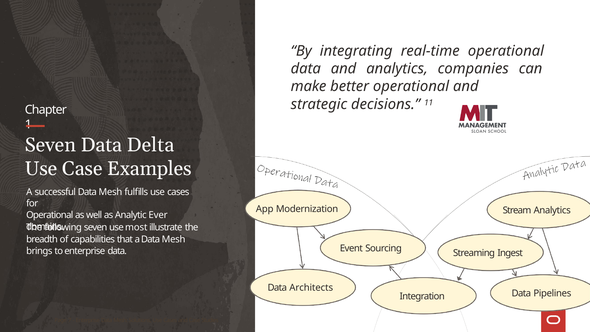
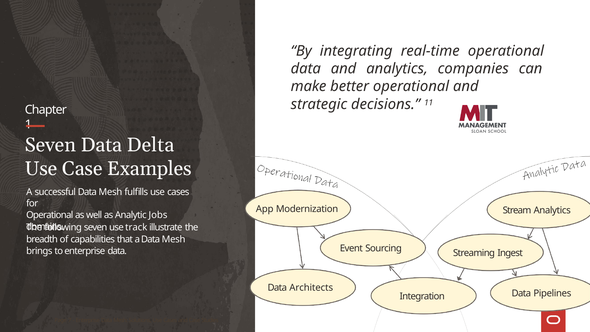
Ever: Ever -> Jobs
most: most -> track
